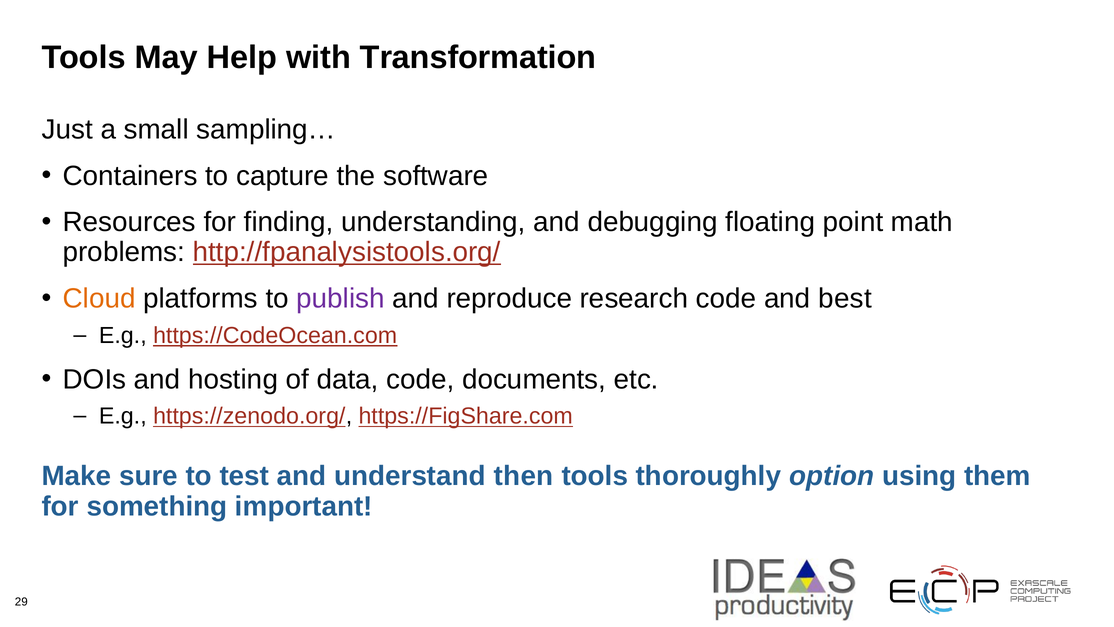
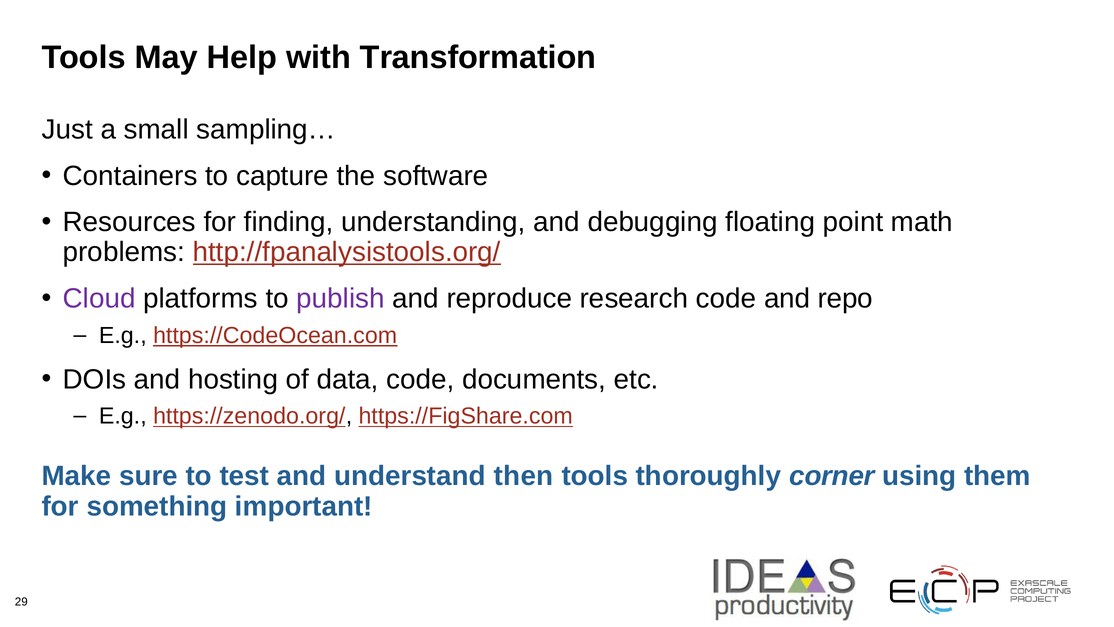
Cloud colour: orange -> purple
best: best -> repo
option: option -> corner
